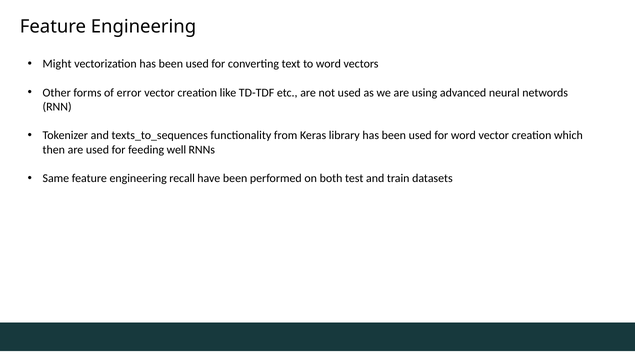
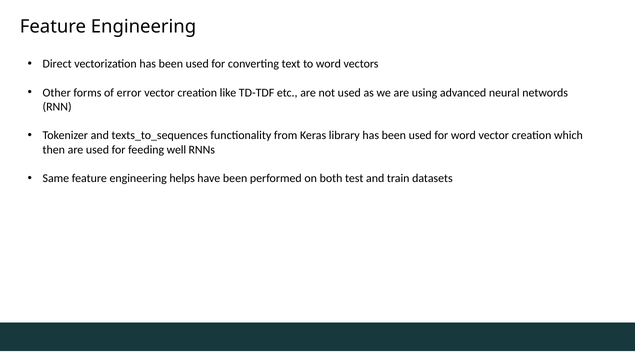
Might: Might -> Direct
recall: recall -> helps
